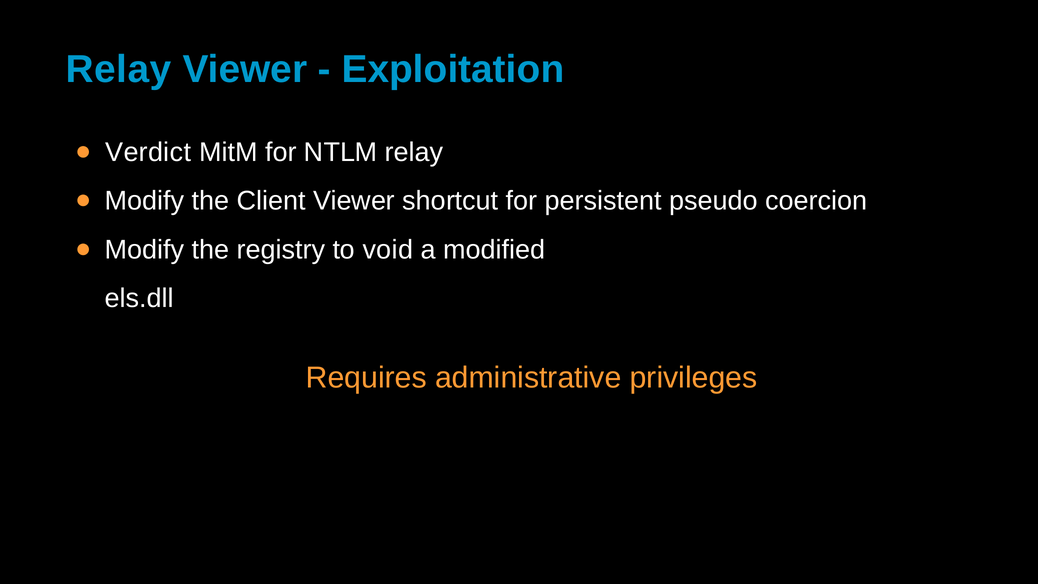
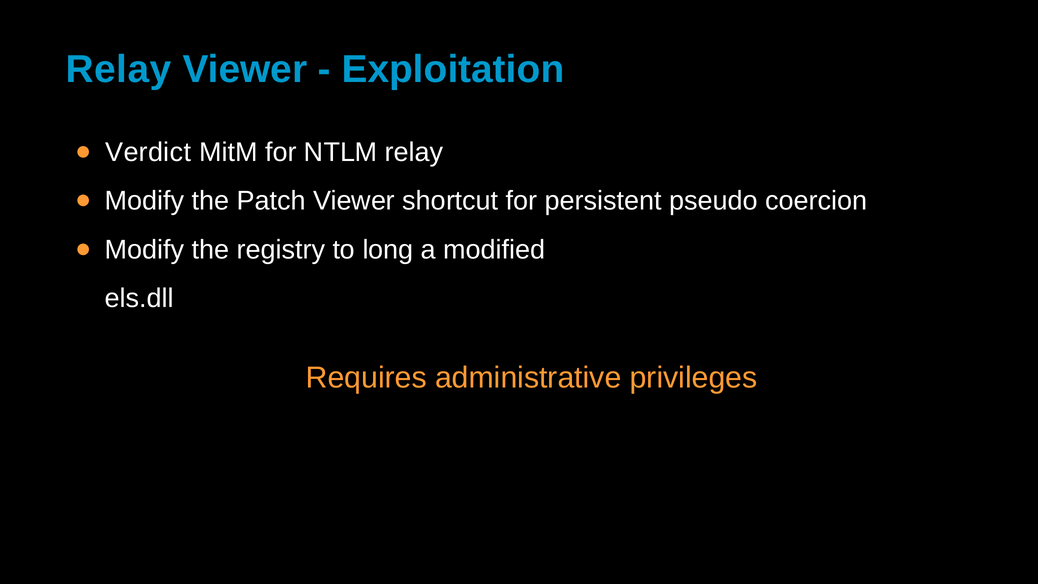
Client: Client -> Patch
void: void -> long
